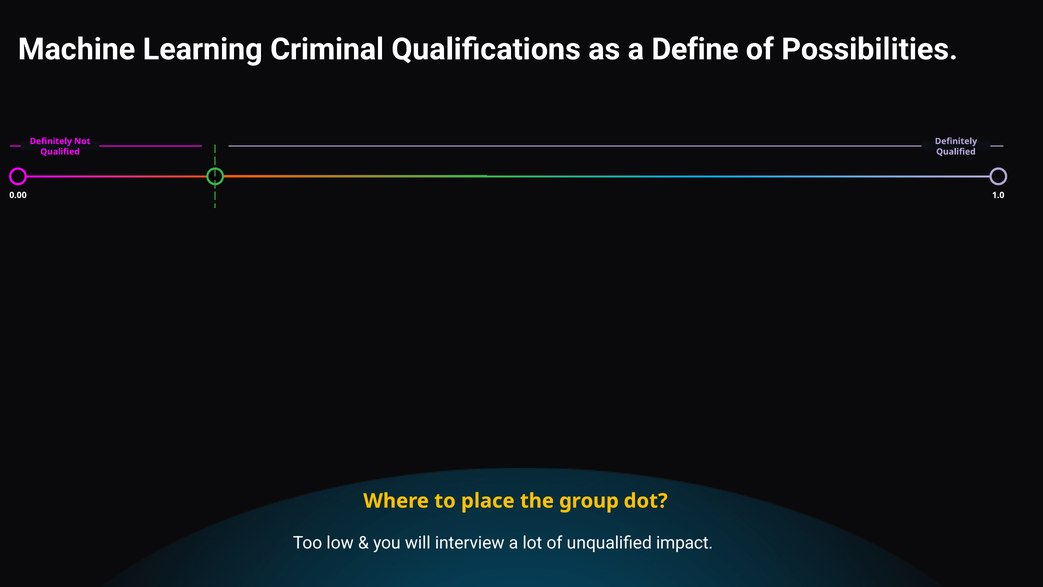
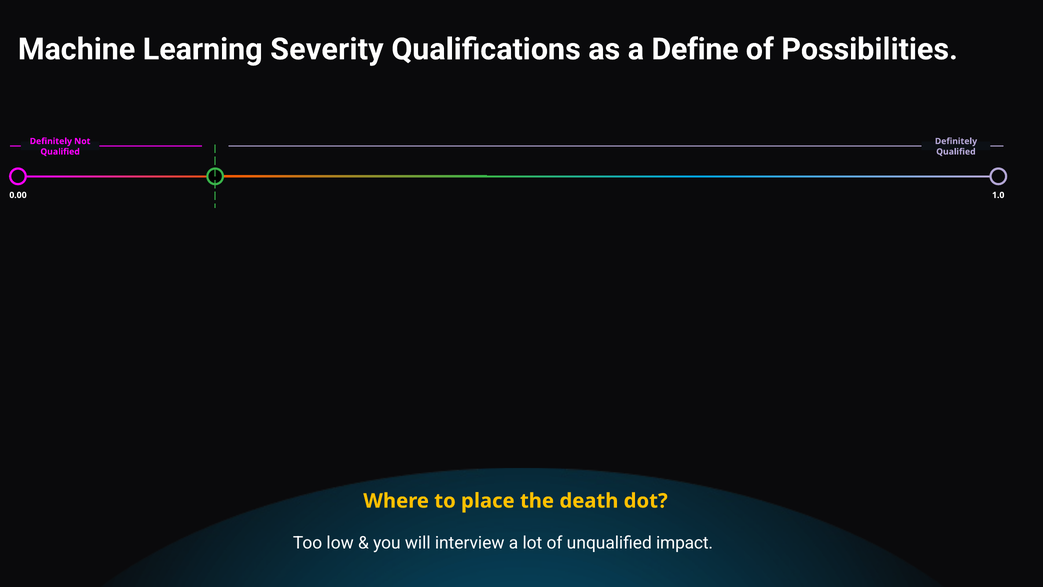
Criminal: Criminal -> Severity
group: group -> death
